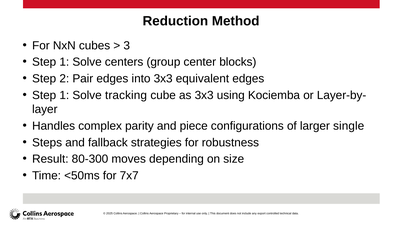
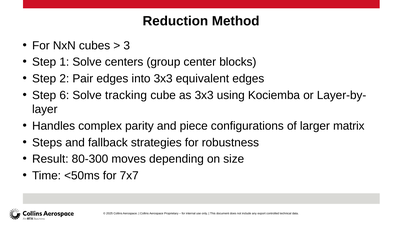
1 at (64, 95): 1 -> 6
single: single -> matrix
